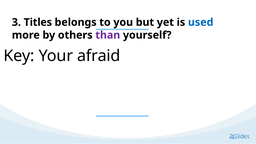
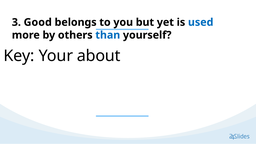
Titles: Titles -> Good
than colour: purple -> blue
afraid: afraid -> about
